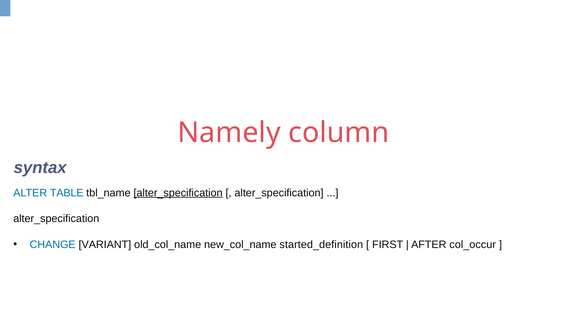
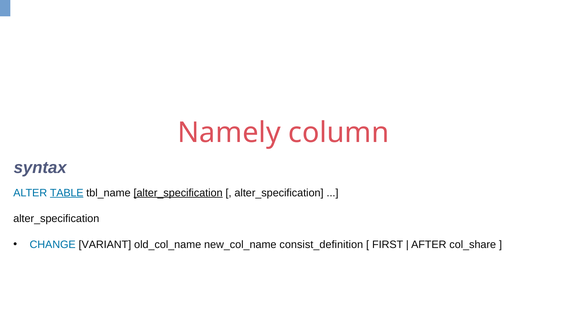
TABLE underline: none -> present
started_definition: started_definition -> consist_definition
col_occur: col_occur -> col_share
